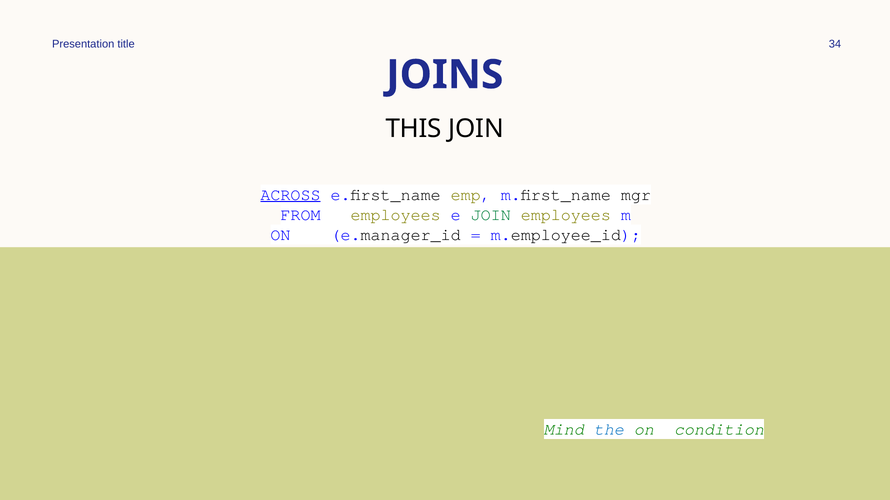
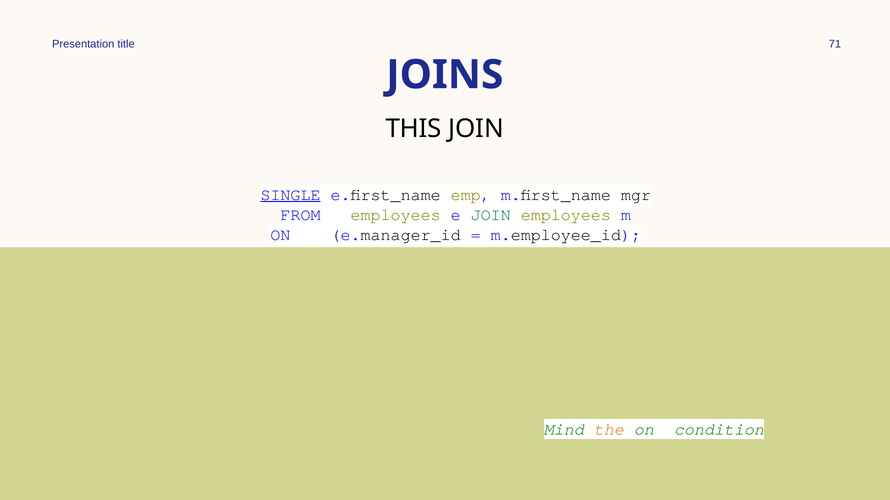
34: 34 -> 71
ACROSS: ACROSS -> SINGLE
the colour: blue -> orange
